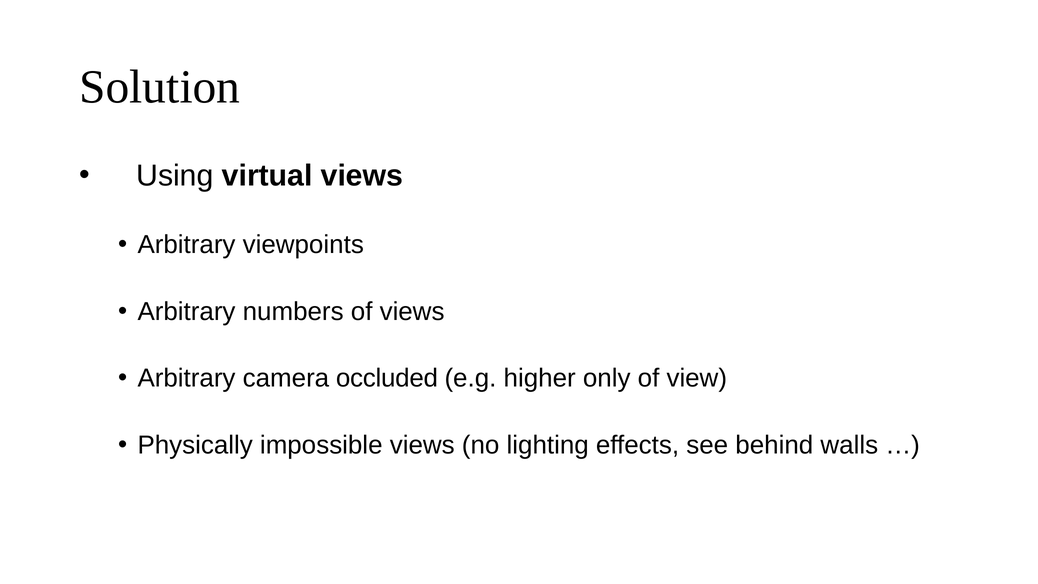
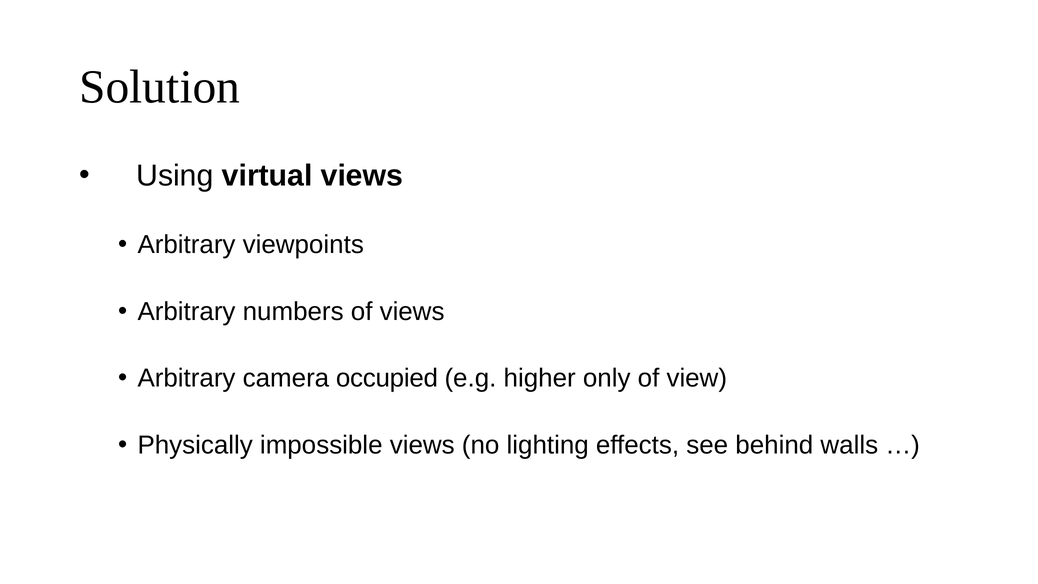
occluded: occluded -> occupied
